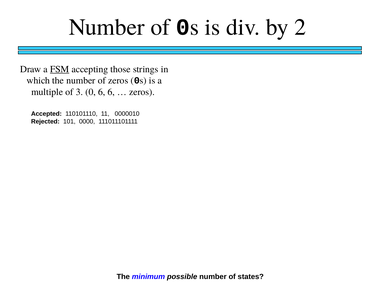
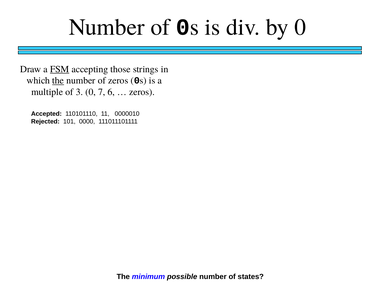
by 2: 2 -> 0
the at (58, 81) underline: none -> present
0 6: 6 -> 7
